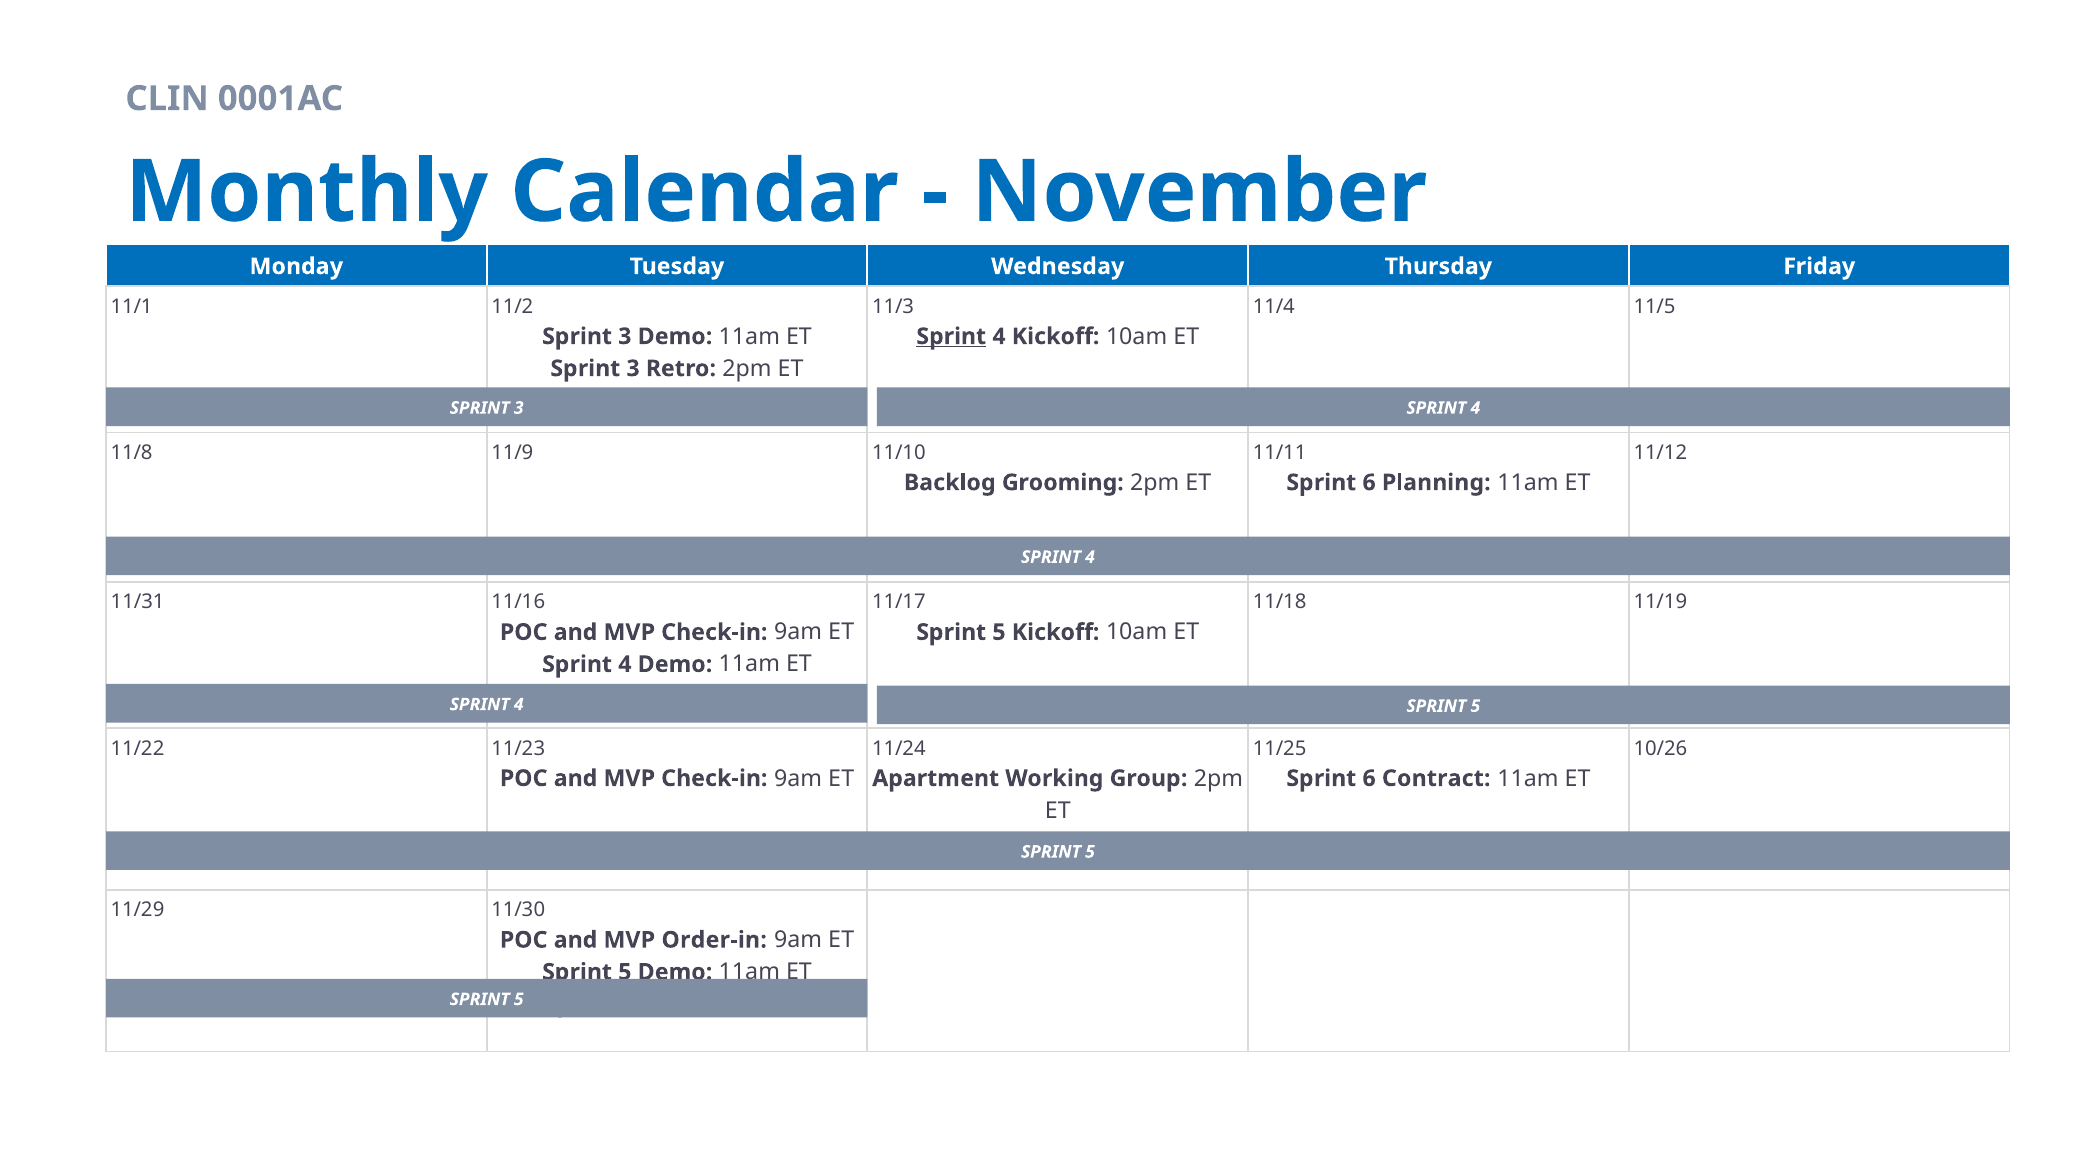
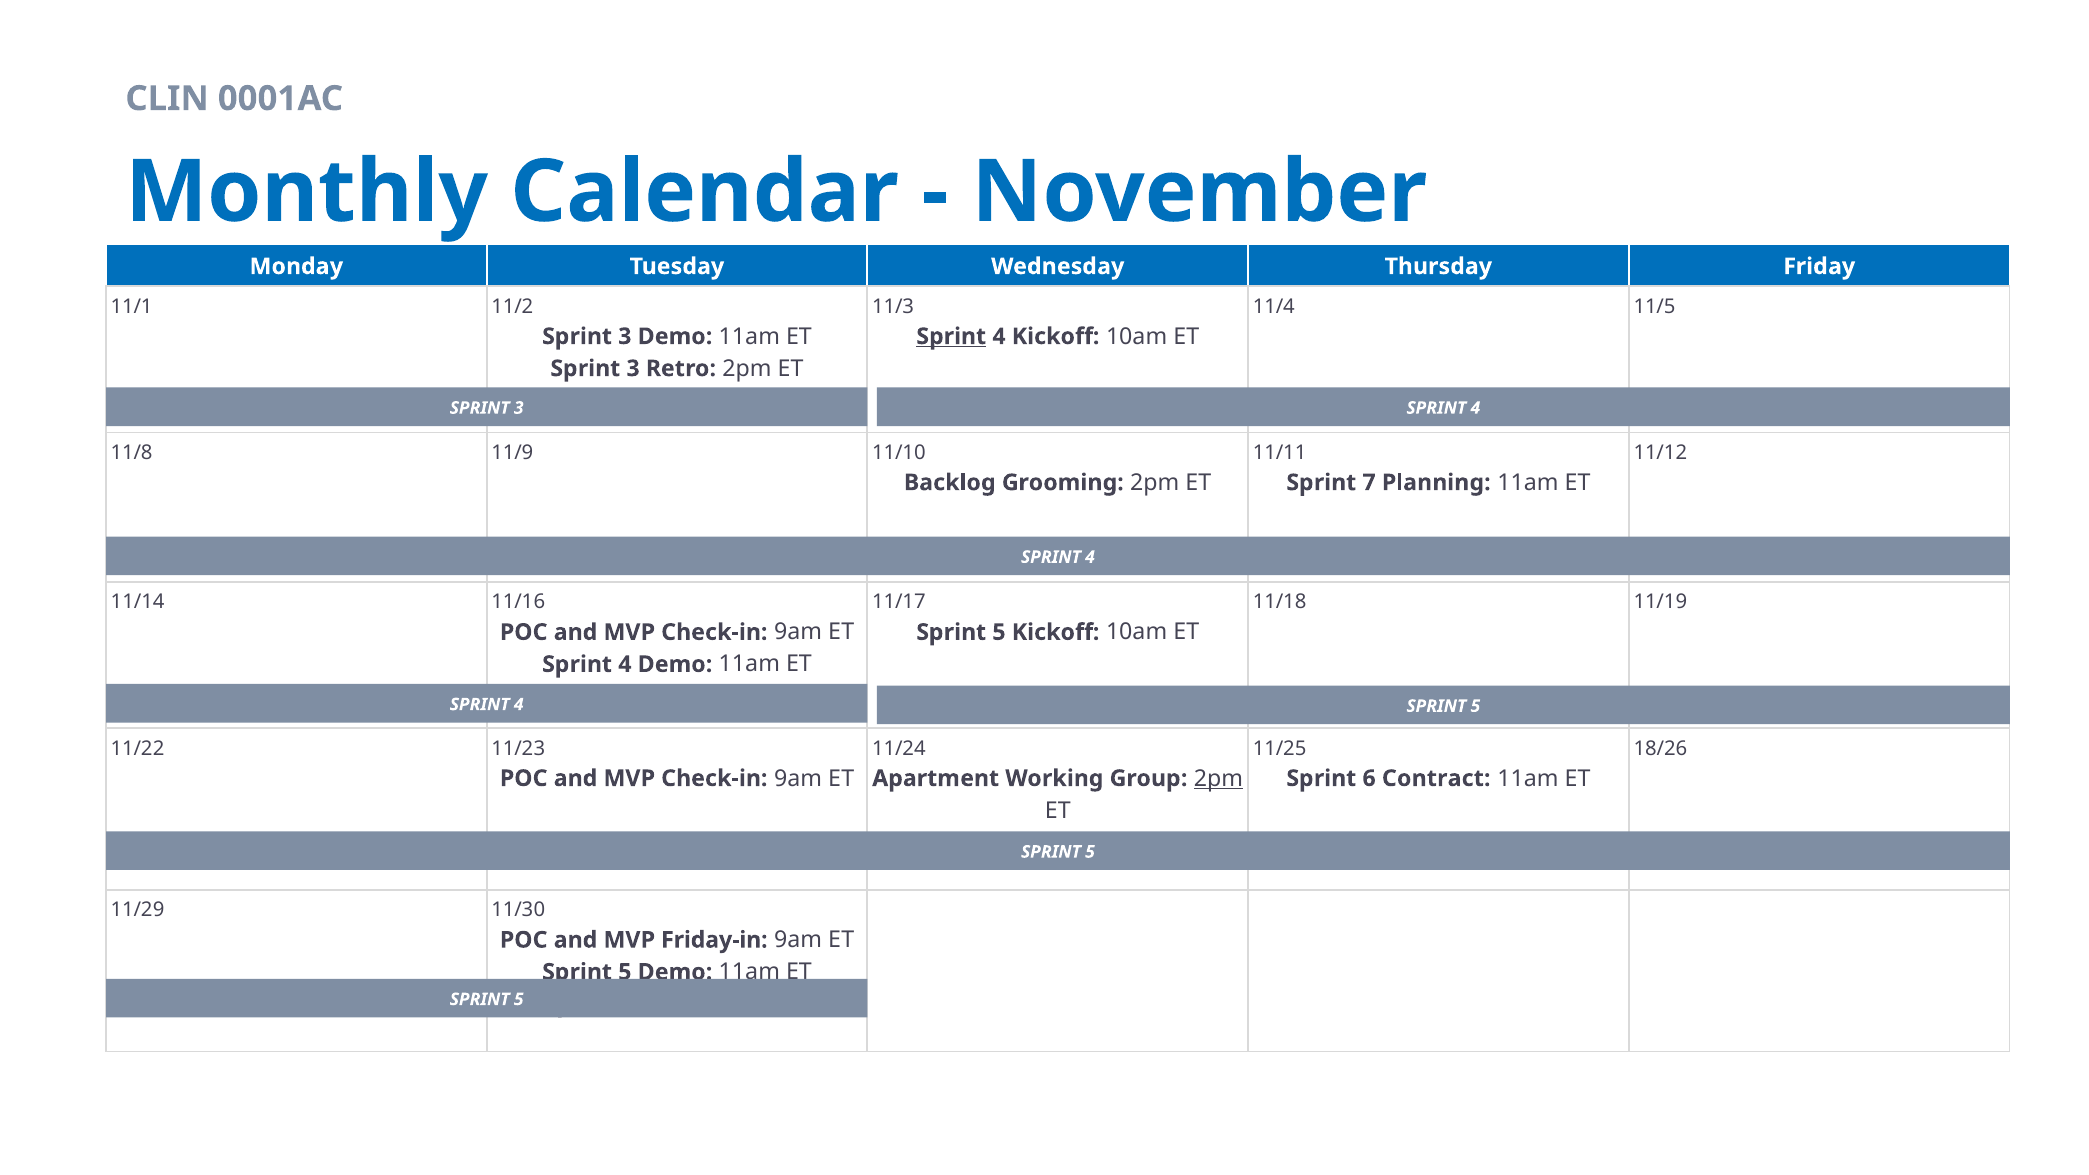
6 at (1369, 483): 6 -> 7
11/31: 11/31 -> 11/14
10/26: 10/26 -> 18/26
2pm at (1219, 778) underline: none -> present
Order-in: Order-in -> Friday-in
